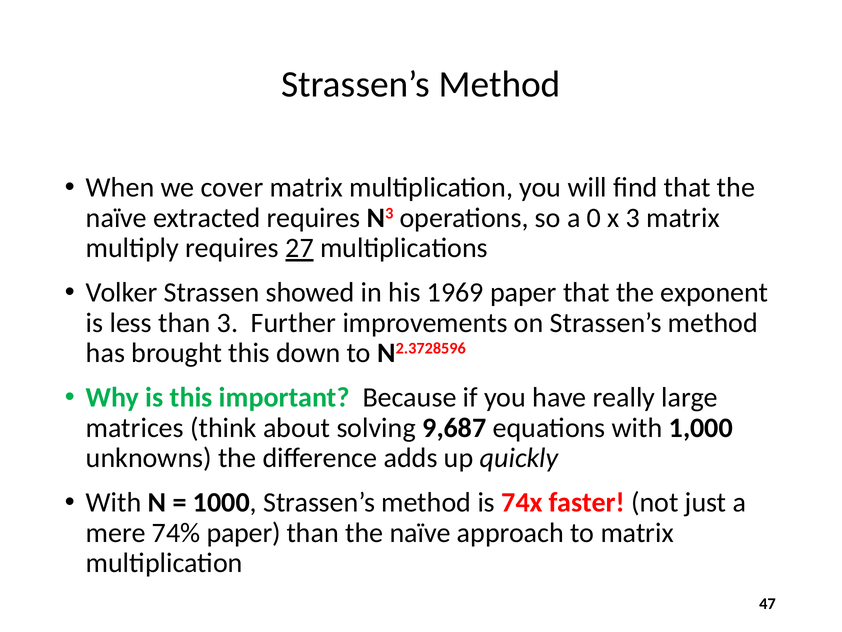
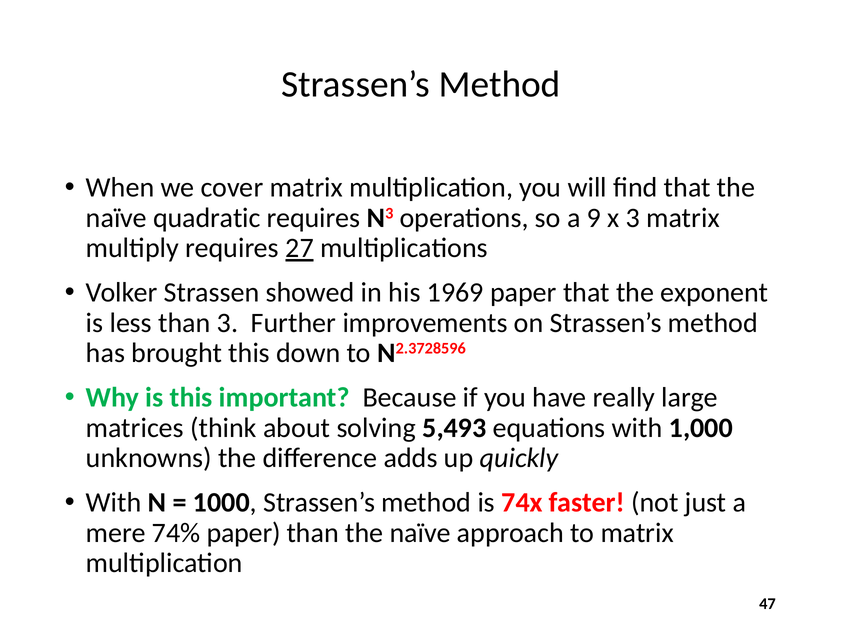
extracted: extracted -> quadratic
0: 0 -> 9
9,687: 9,687 -> 5,493
